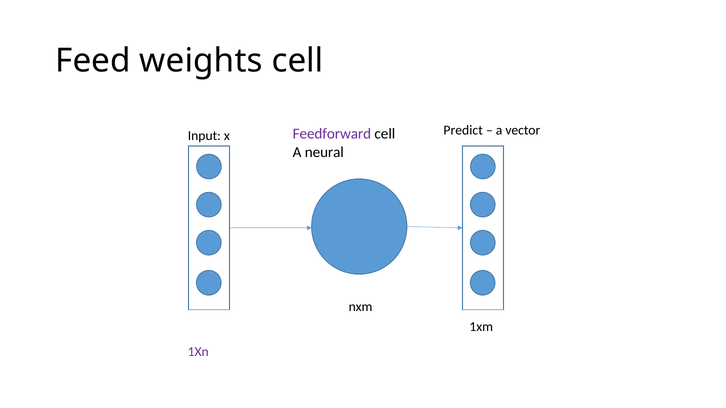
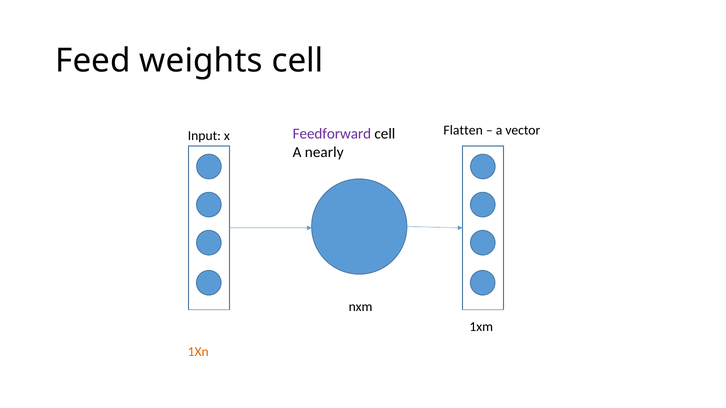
Predict: Predict -> Flatten
neural: neural -> nearly
1Xn colour: purple -> orange
